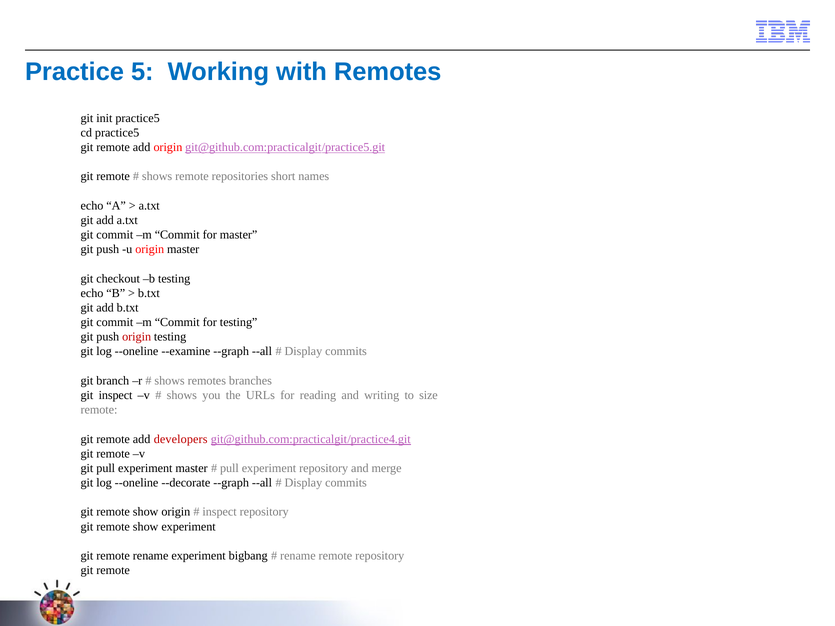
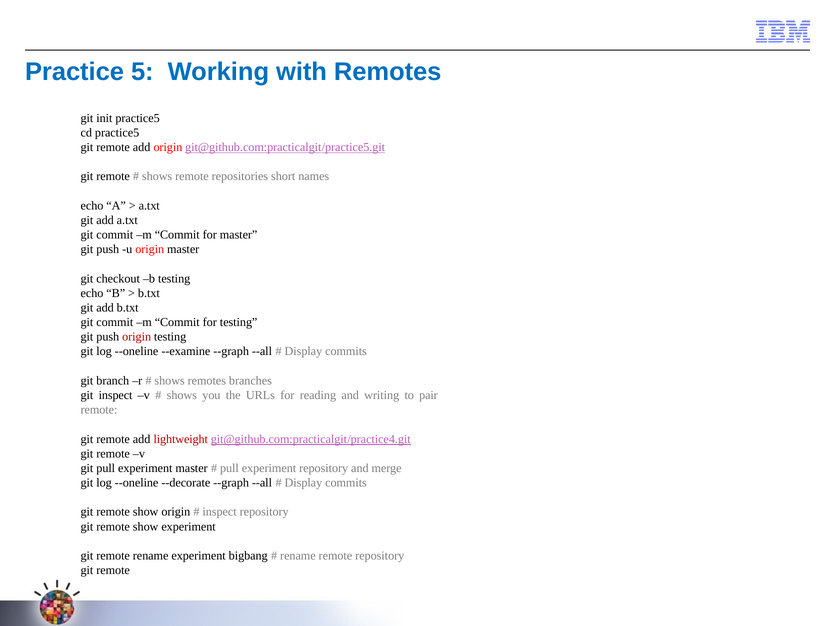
size: size -> pair
developers: developers -> lightweight
